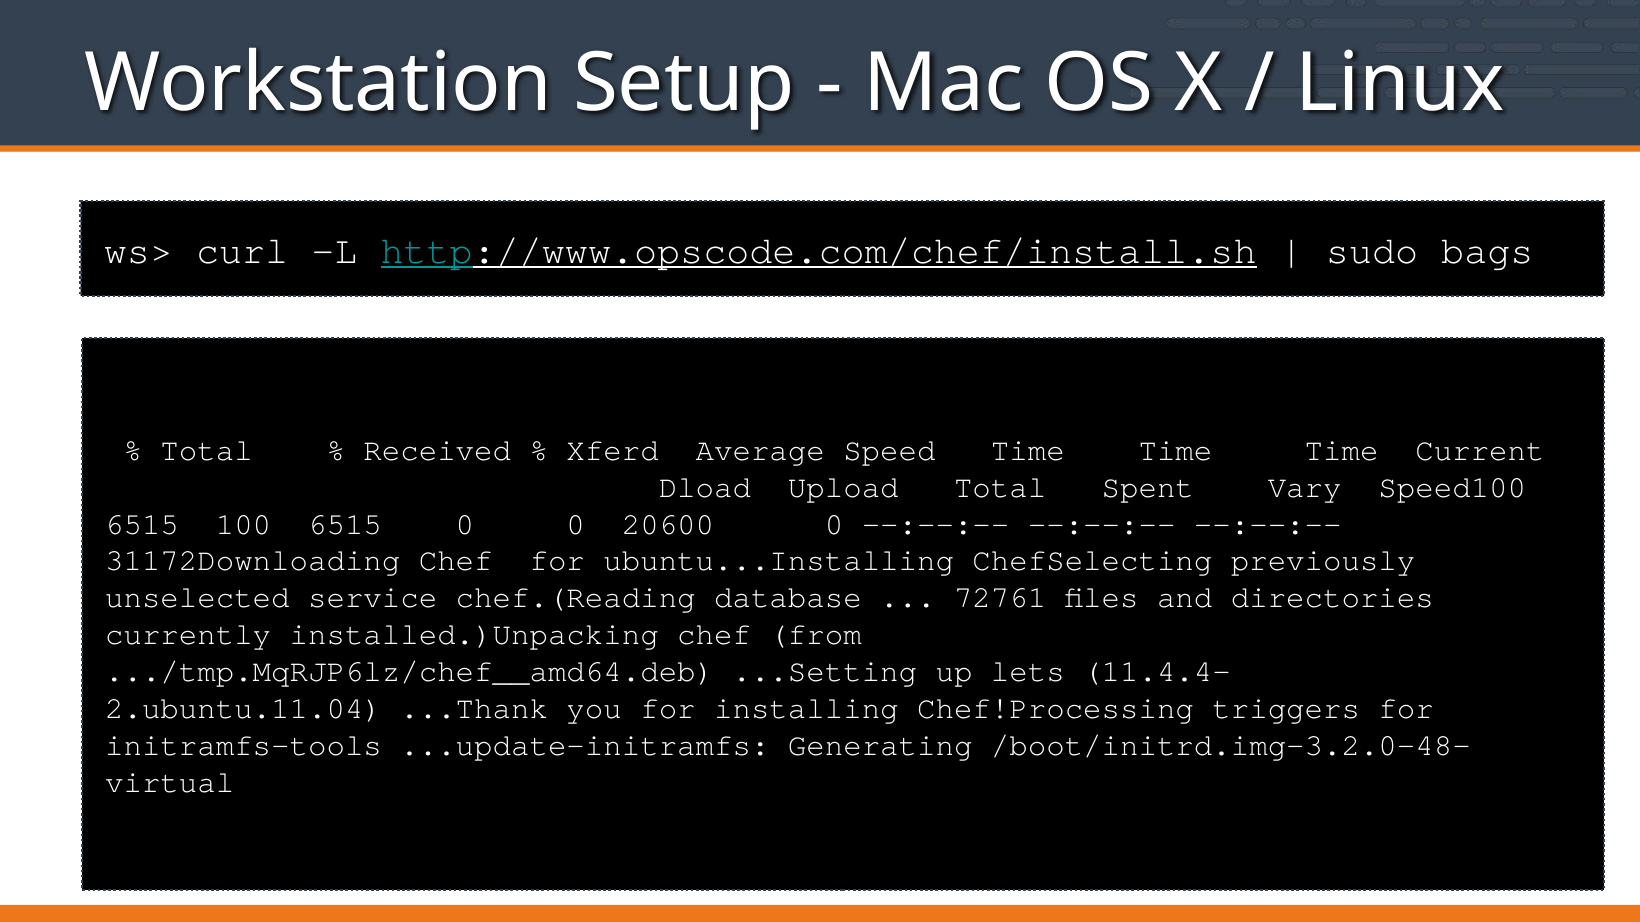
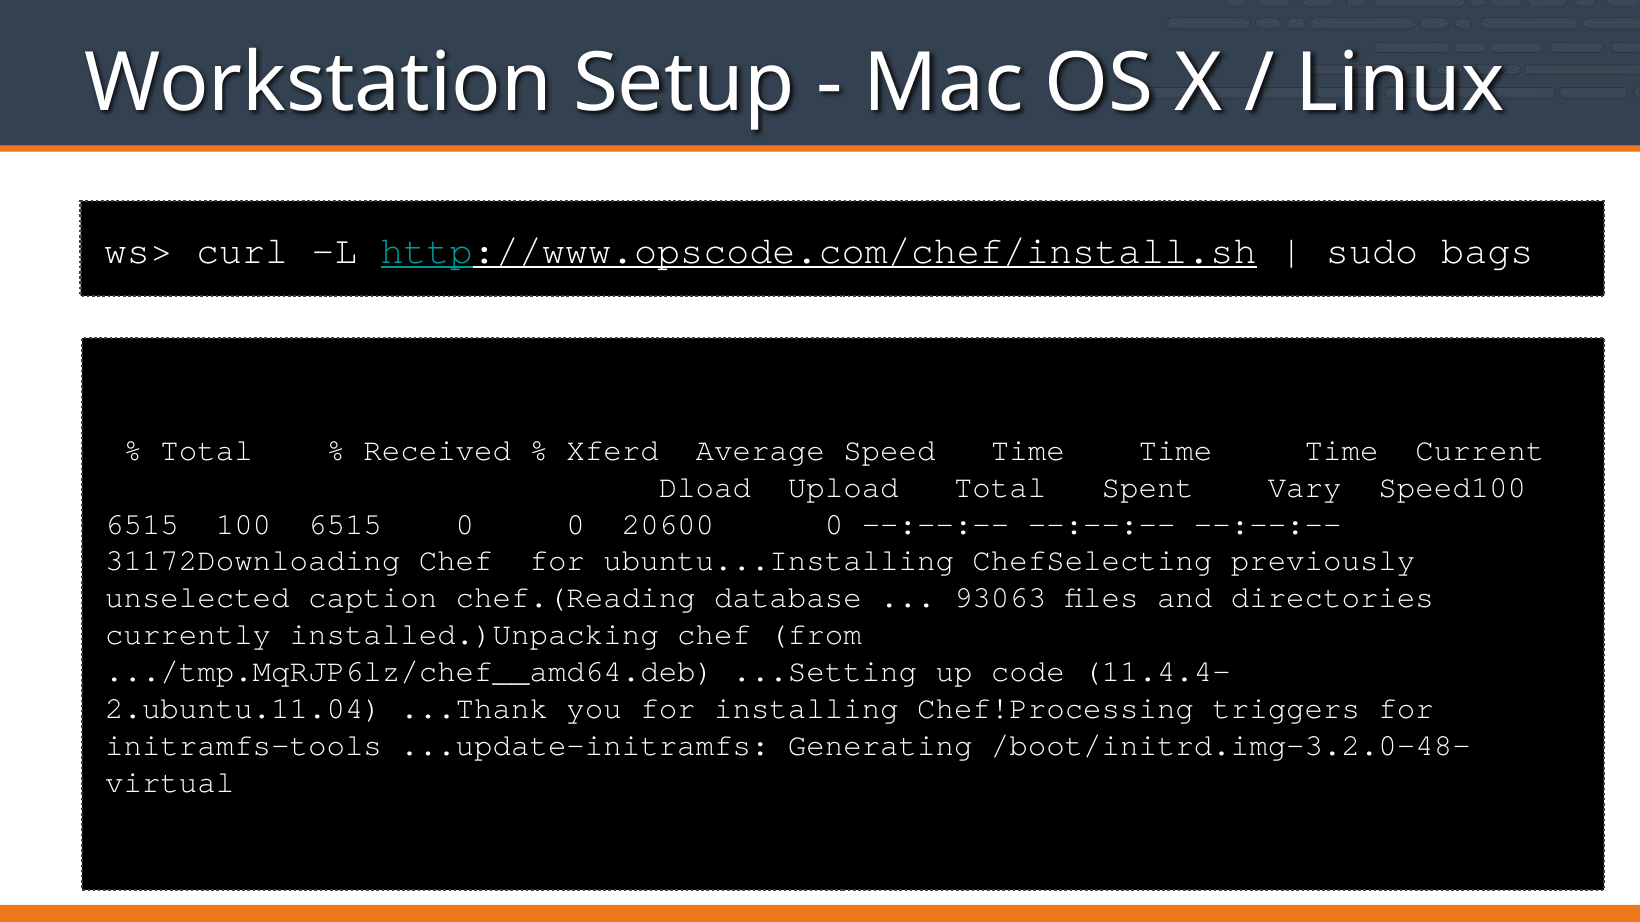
service: service -> caption
72761: 72761 -> 93063
lets: lets -> code
